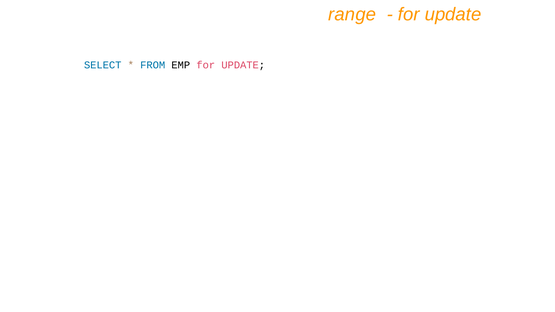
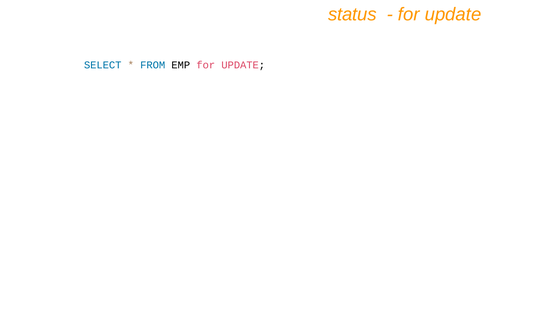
range: range -> status
